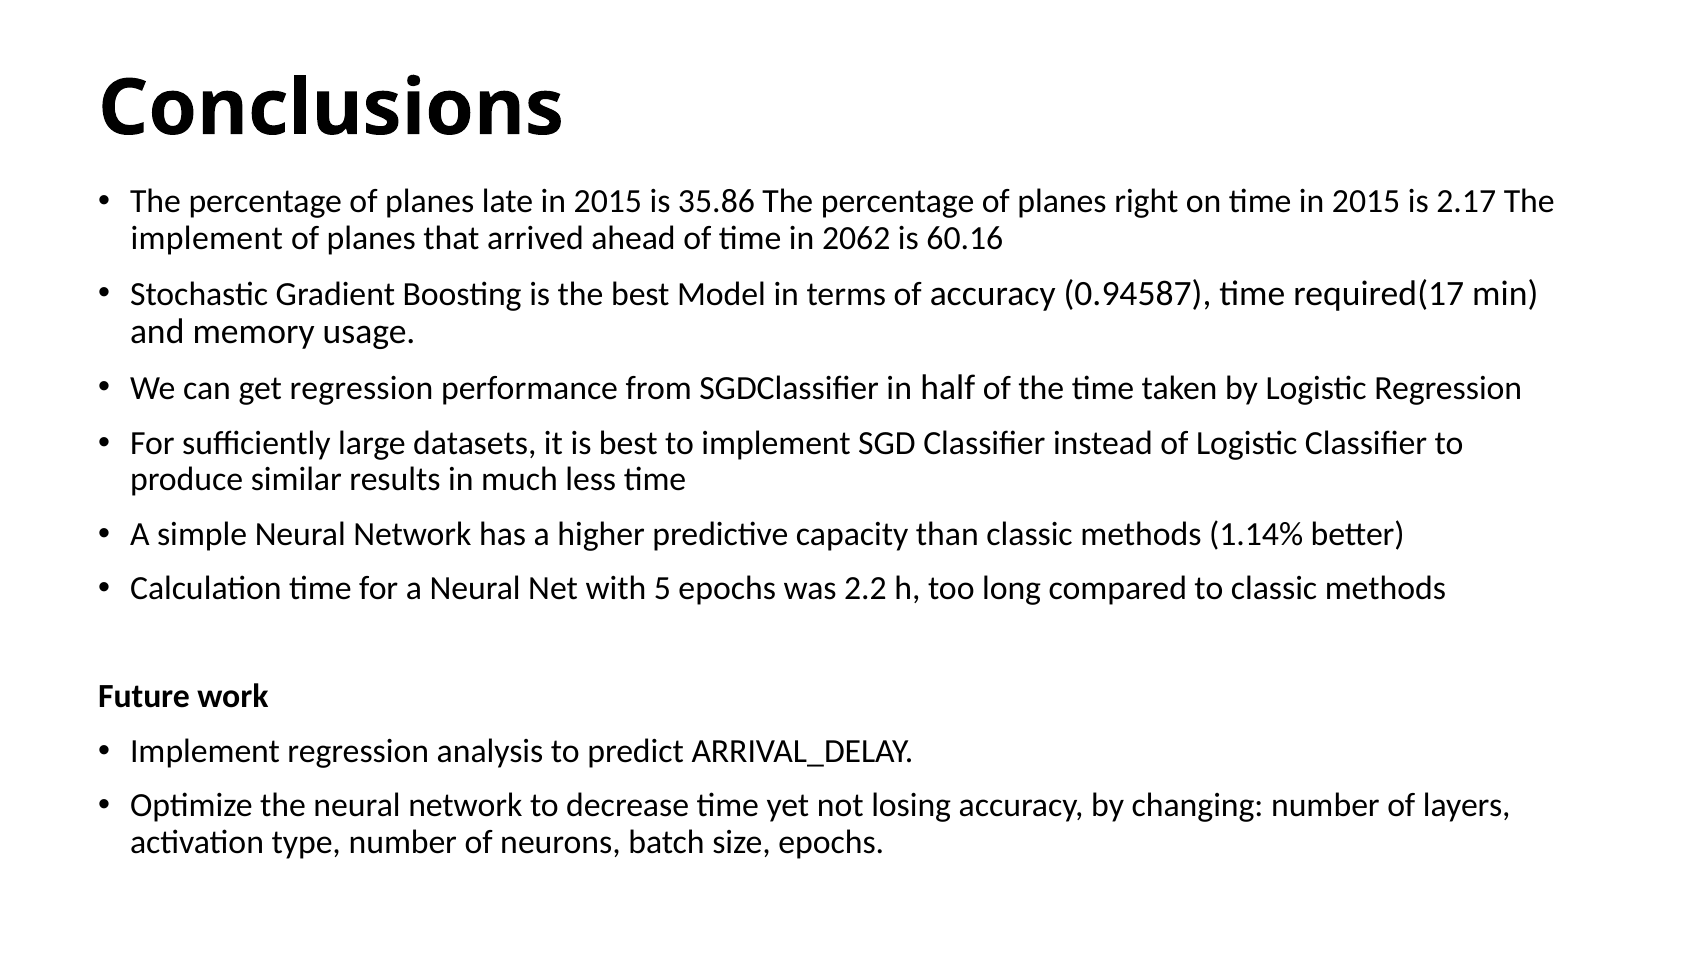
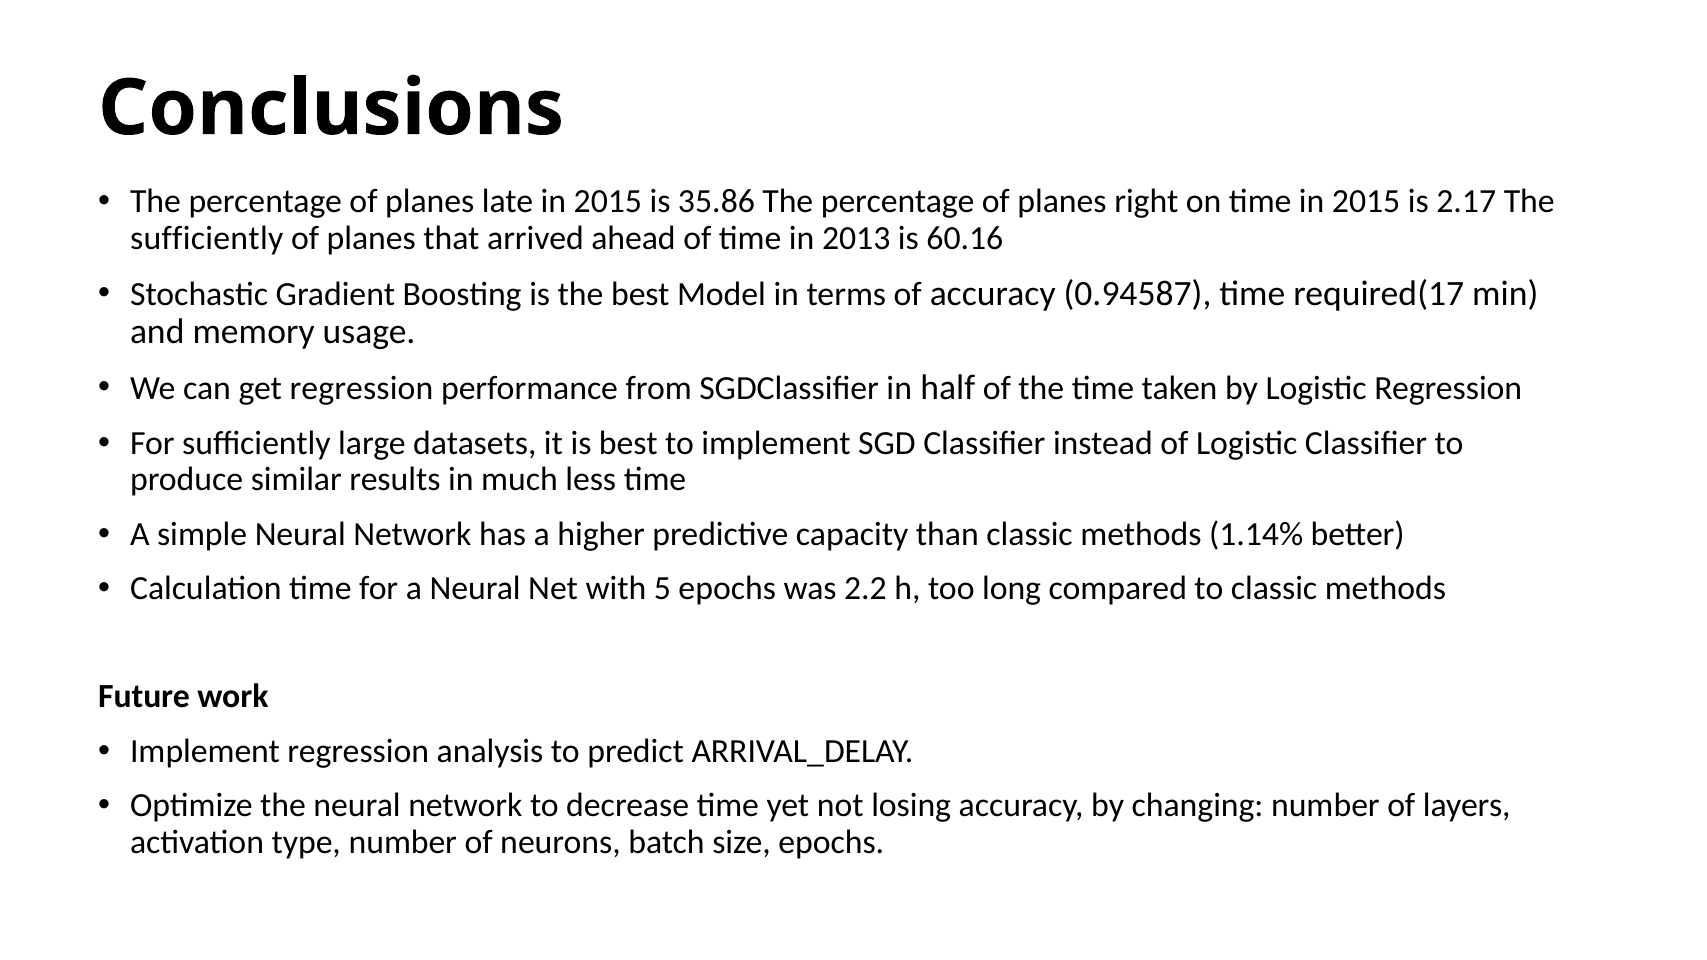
implement at (207, 238): implement -> sufficiently
2062: 2062 -> 2013
